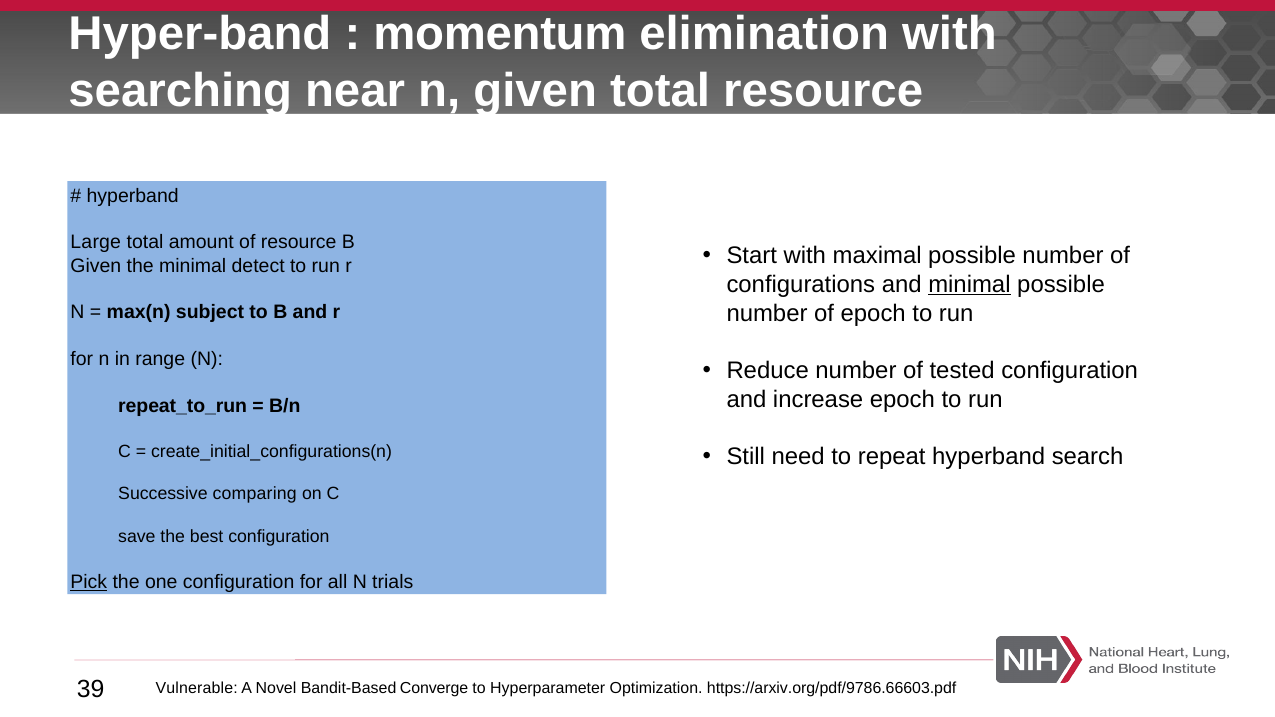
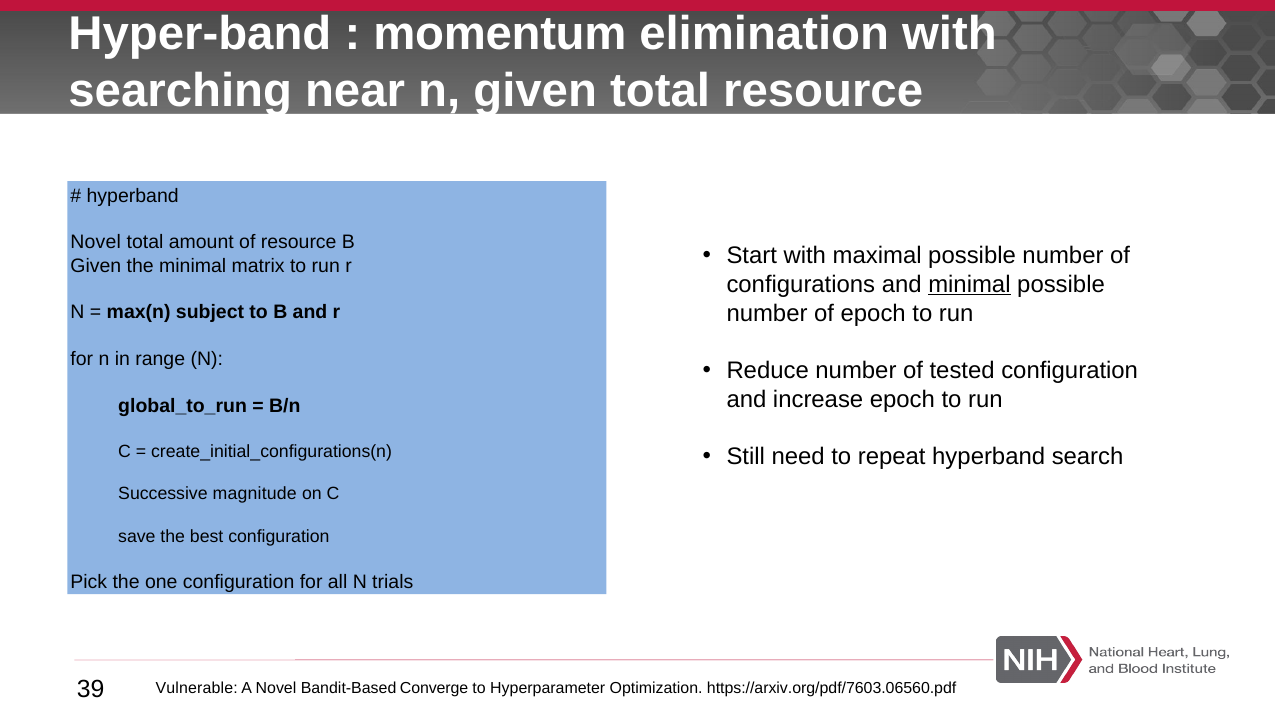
Large at (96, 242): Large -> Novel
detect: detect -> matrix
repeat_to_run: repeat_to_run -> global_to_run
comparing: comparing -> magnitude
Pick underline: present -> none
https://arxiv.org/pdf/9786.66603.pdf: https://arxiv.org/pdf/9786.66603.pdf -> https://arxiv.org/pdf/7603.06560.pdf
